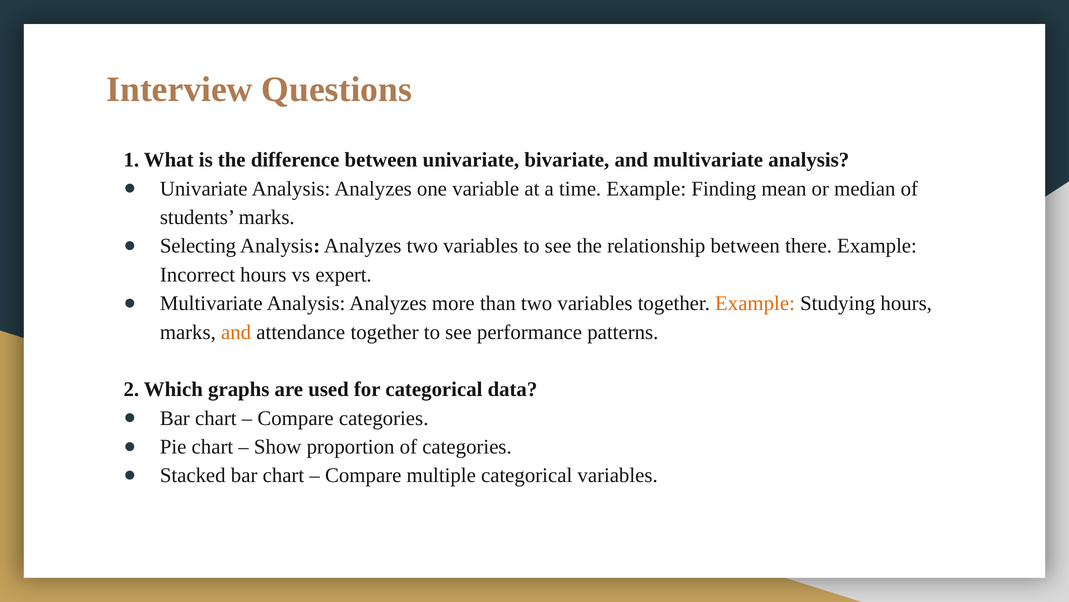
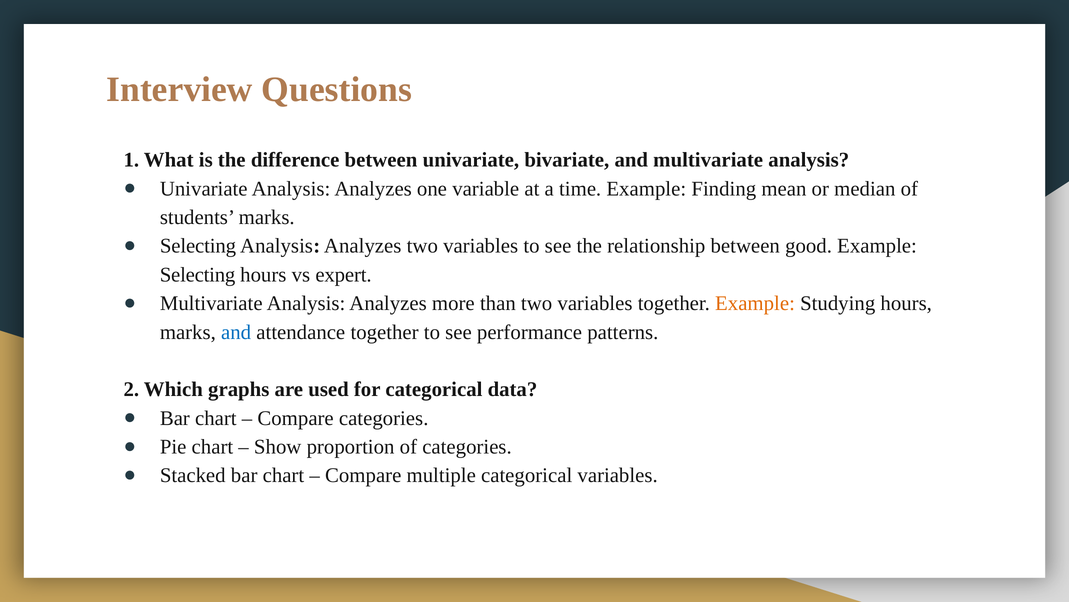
there: there -> good
Incorrect at (197, 274): Incorrect -> Selecting
and at (236, 332) colour: orange -> blue
